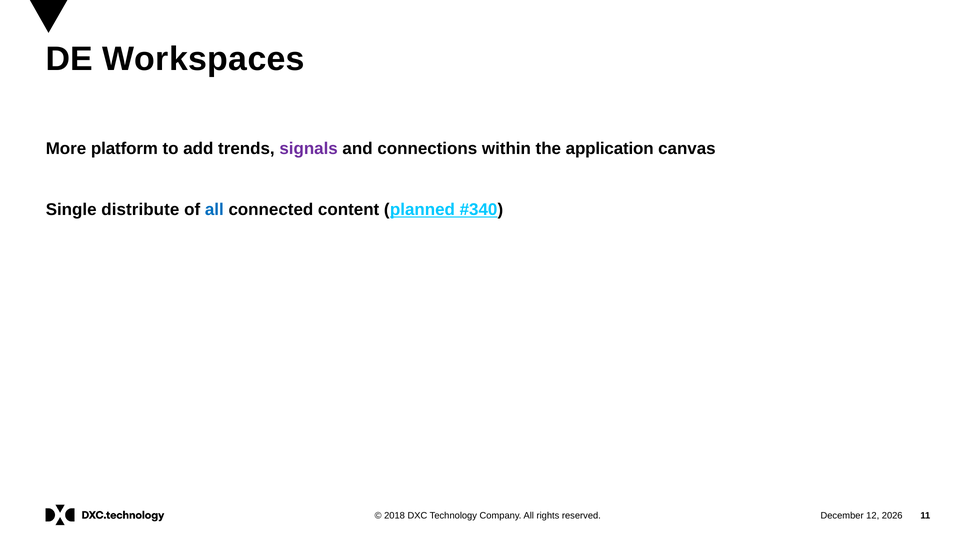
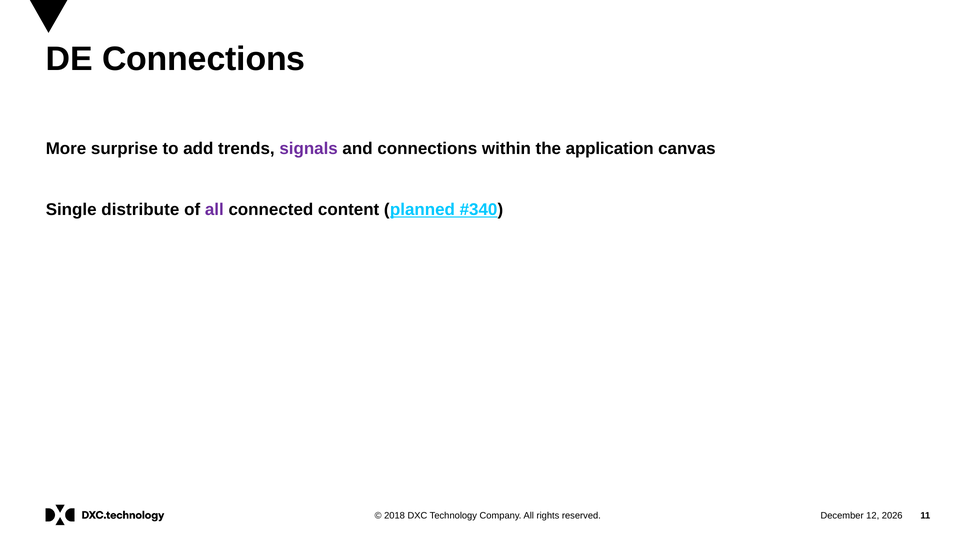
DE Workspaces: Workspaces -> Connections
platform: platform -> surprise
all at (214, 210) colour: blue -> purple
